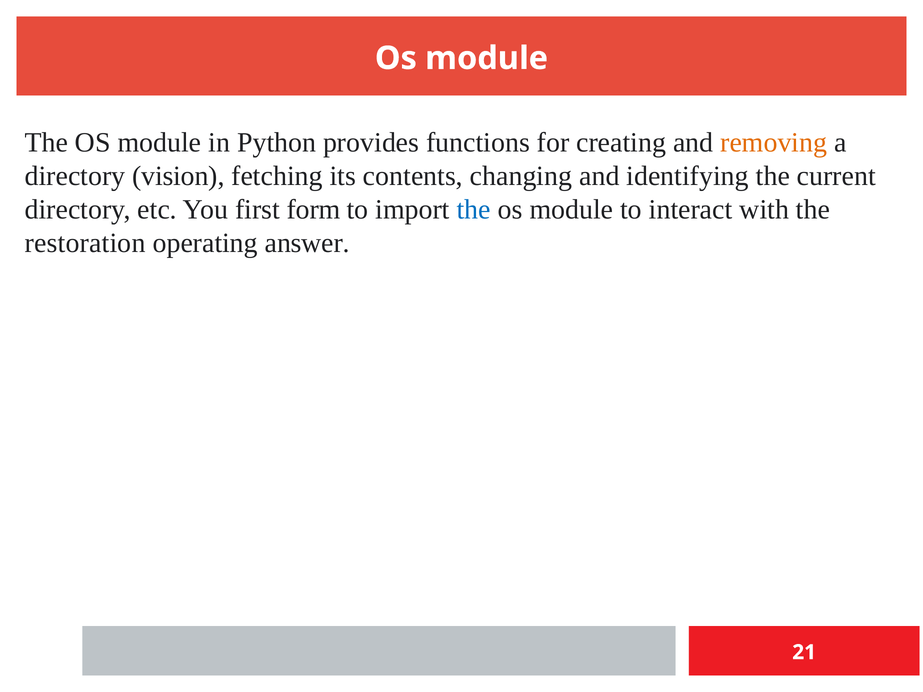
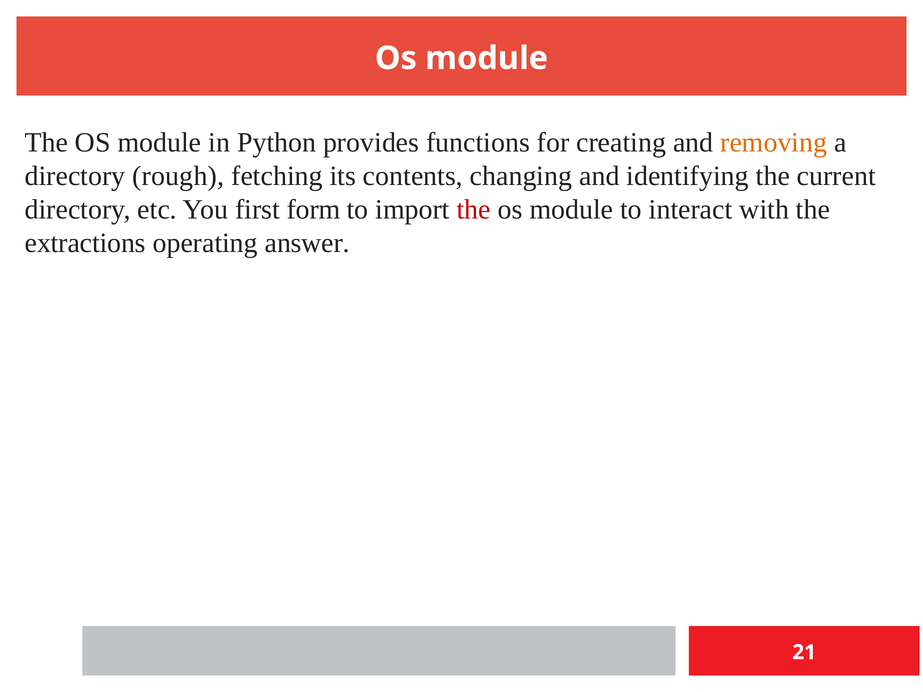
vision: vision -> rough
the at (474, 209) colour: blue -> red
restoration: restoration -> extractions
